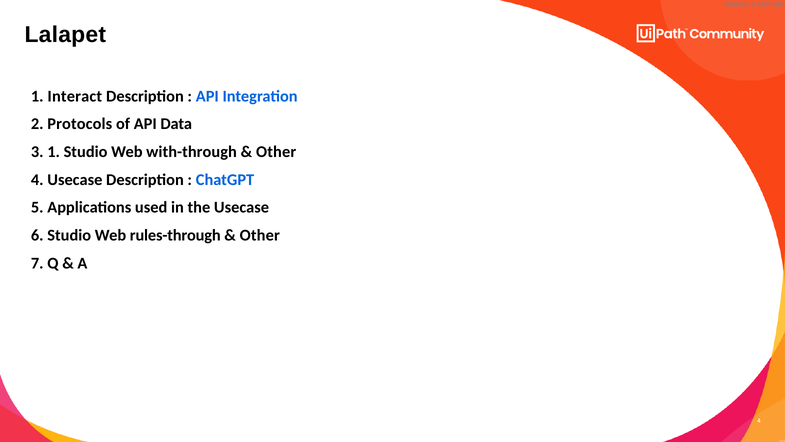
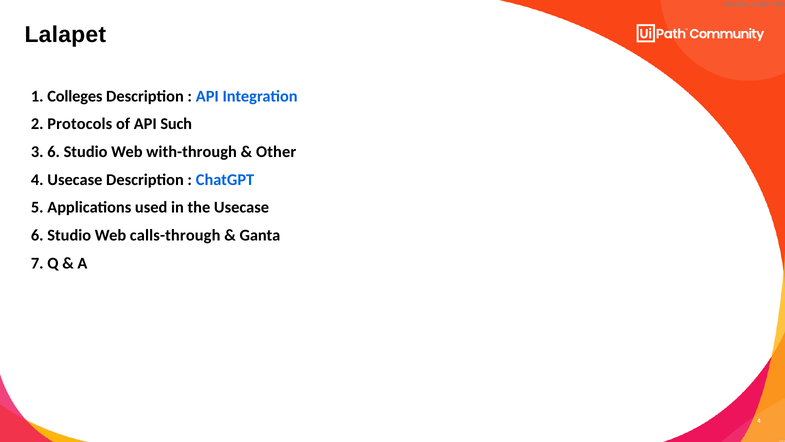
Interact: Interact -> Colleges
Data: Data -> Such
3 1: 1 -> 6
rules-through: rules-through -> calls-through
Other at (260, 235): Other -> Ganta
